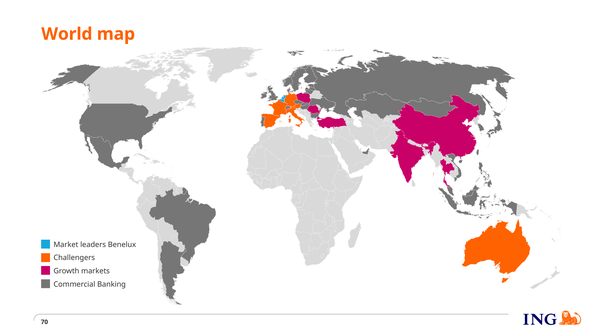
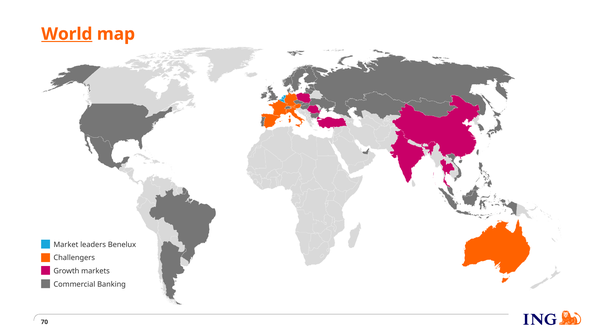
World underline: none -> present
